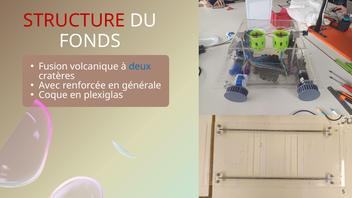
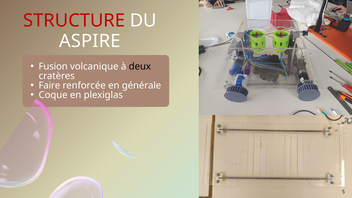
FONDS: FONDS -> ASPIRE
deux colour: blue -> black
Avec: Avec -> Faire
